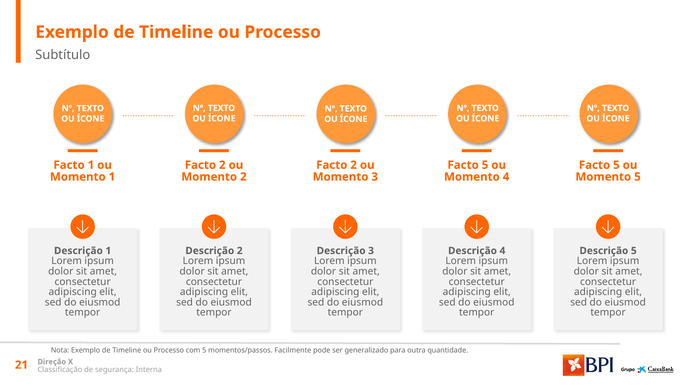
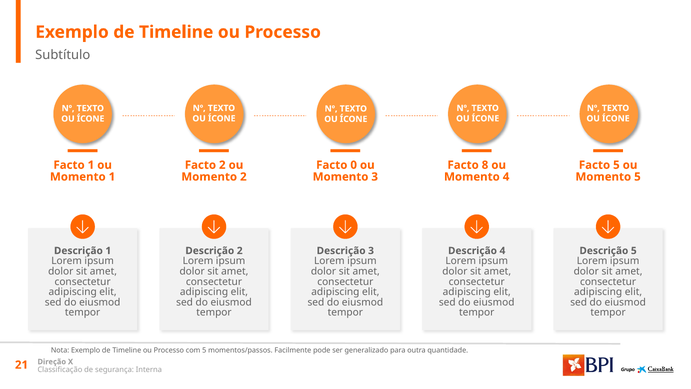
2 at (354, 165): 2 -> 0
5 at (485, 165): 5 -> 8
